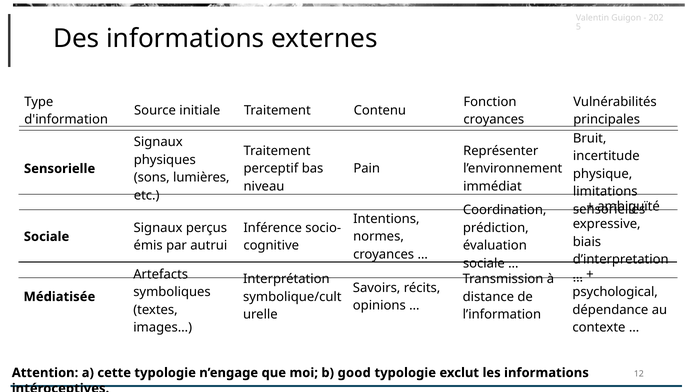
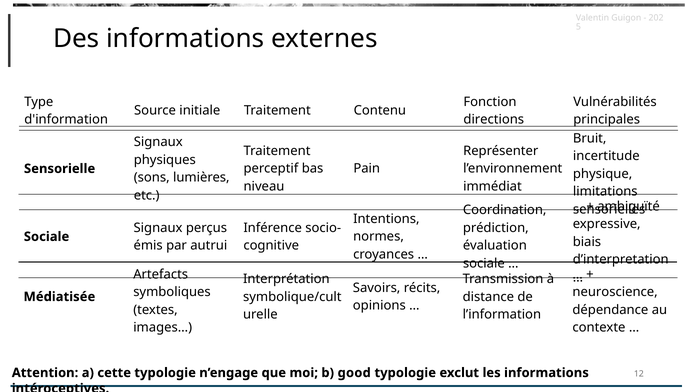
croyances at (494, 120): croyances -> directions
psychological: psychological -> neuroscience
